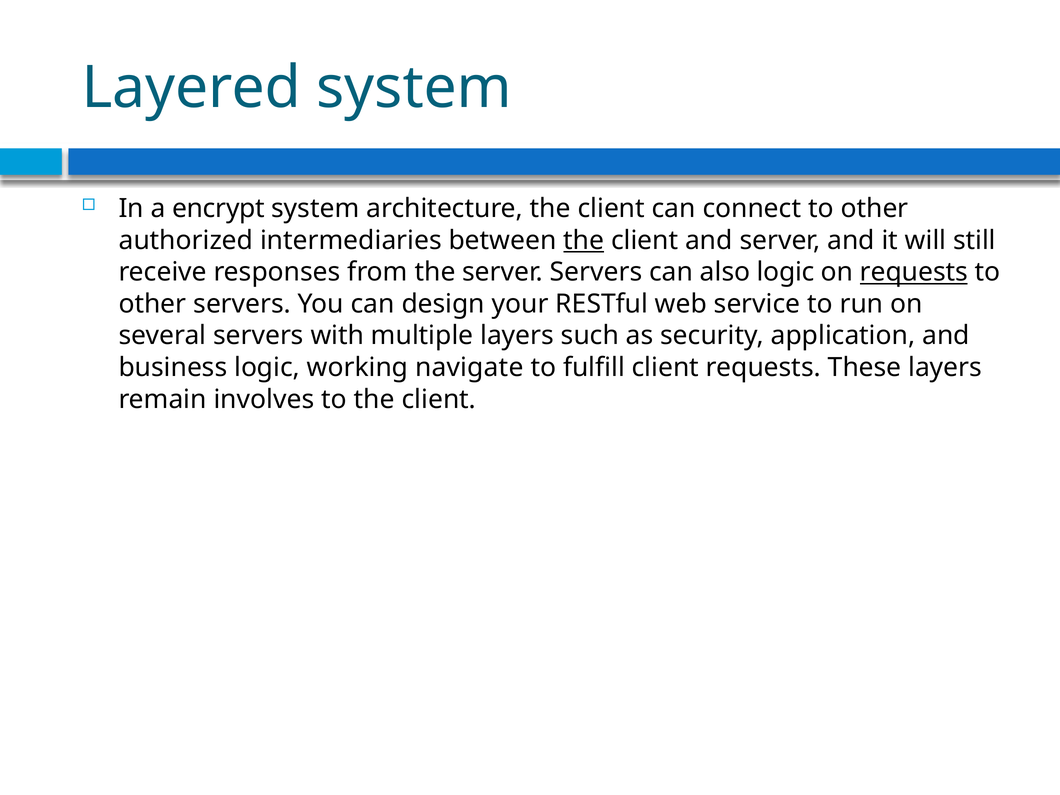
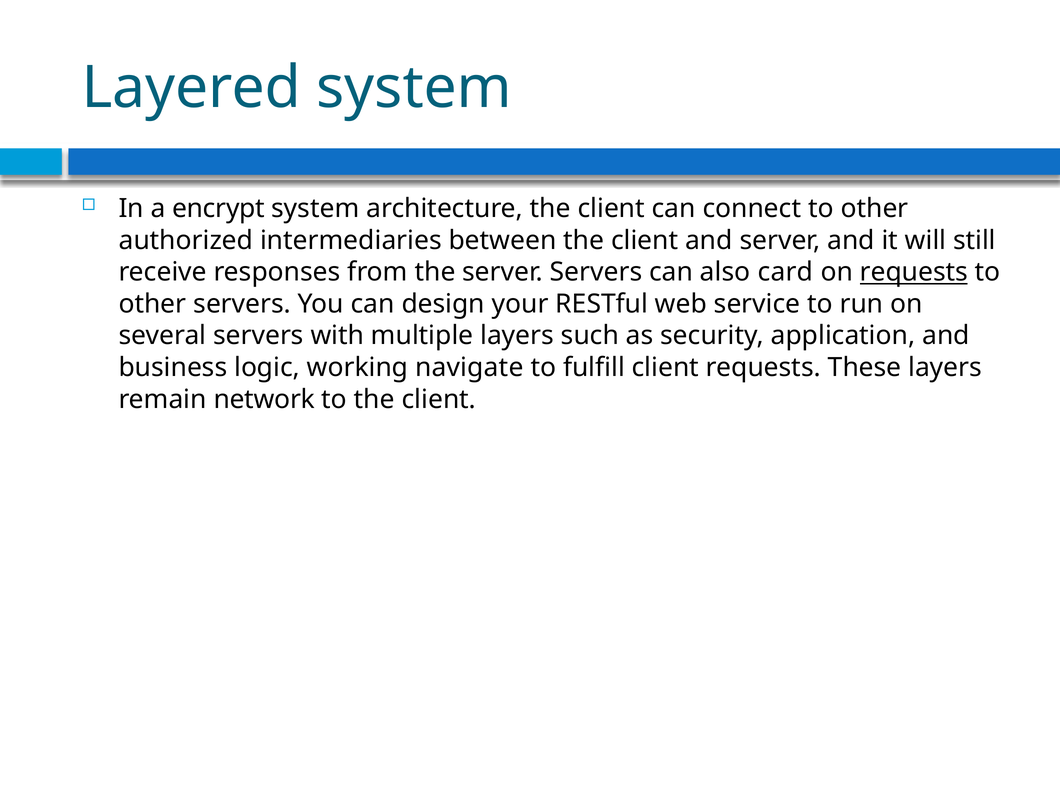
the at (584, 240) underline: present -> none
also logic: logic -> card
involves: involves -> network
